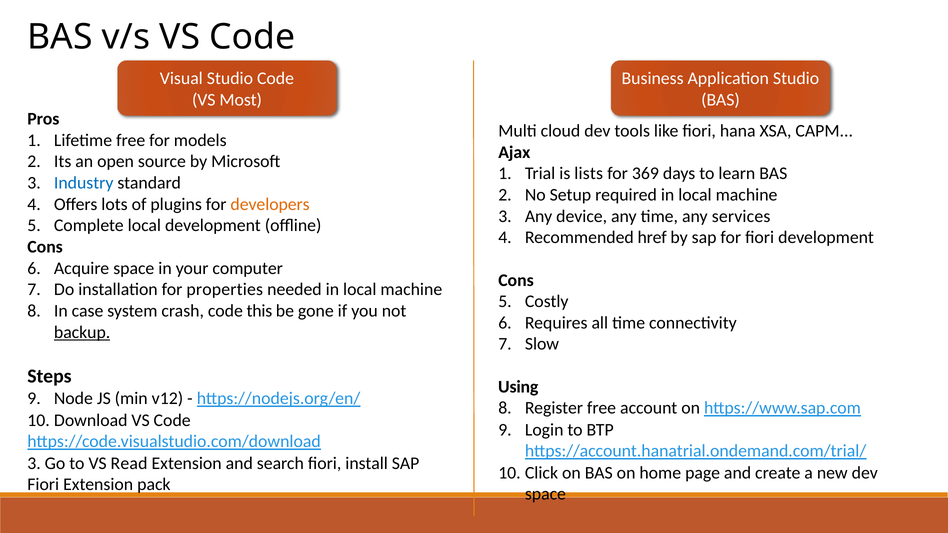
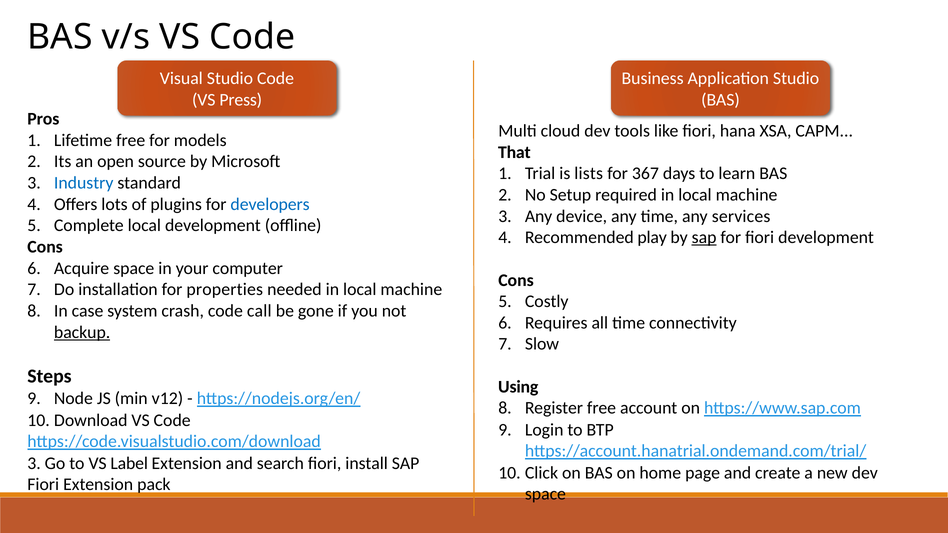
Most: Most -> Press
Ajax: Ajax -> That
369: 369 -> 367
developers colour: orange -> blue
href: href -> play
sap at (704, 238) underline: none -> present
this: this -> call
Read: Read -> Label
